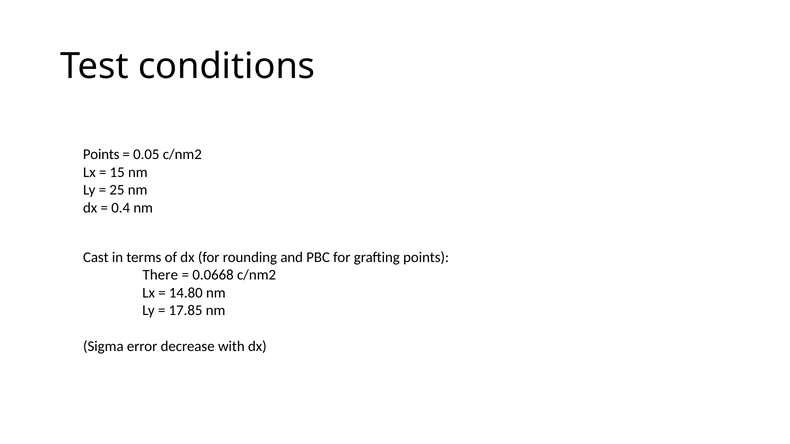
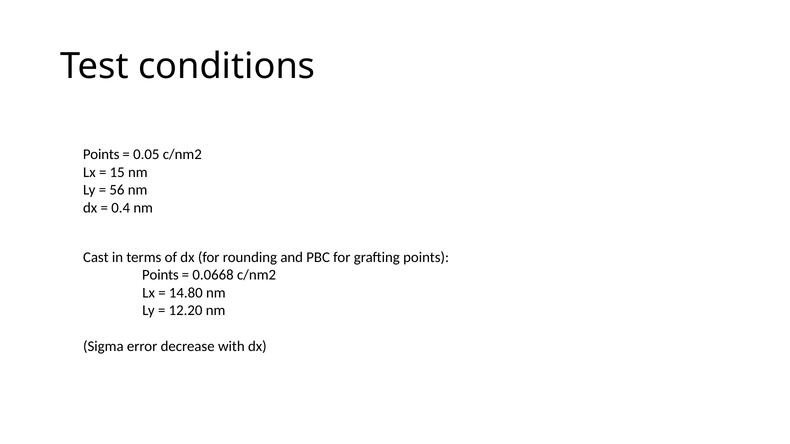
25: 25 -> 56
There at (160, 275): There -> Points
17.85: 17.85 -> 12.20
